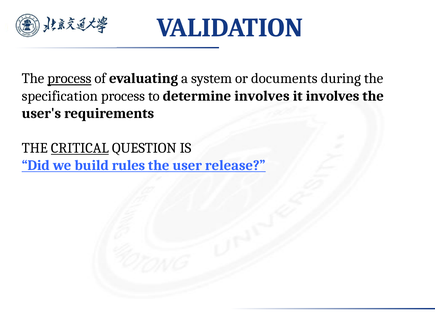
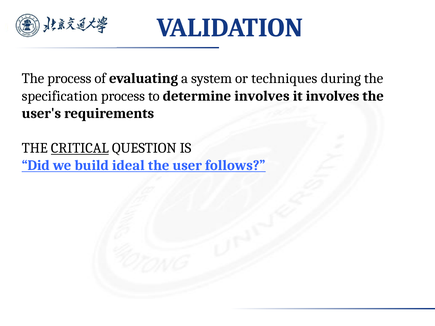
process at (69, 79) underline: present -> none
documents: documents -> techniques
rules: rules -> ideal
release: release -> follows
